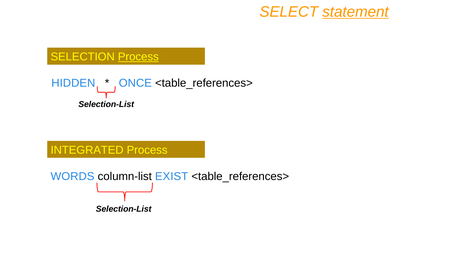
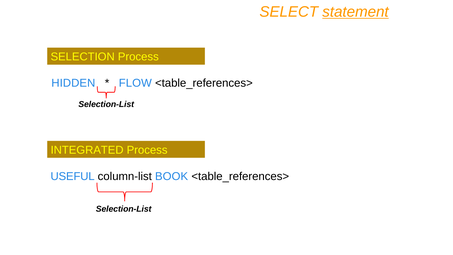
Process at (138, 57) underline: present -> none
ONCE: ONCE -> FLOW
WORDS: WORDS -> USEFUL
EXIST: EXIST -> BOOK
